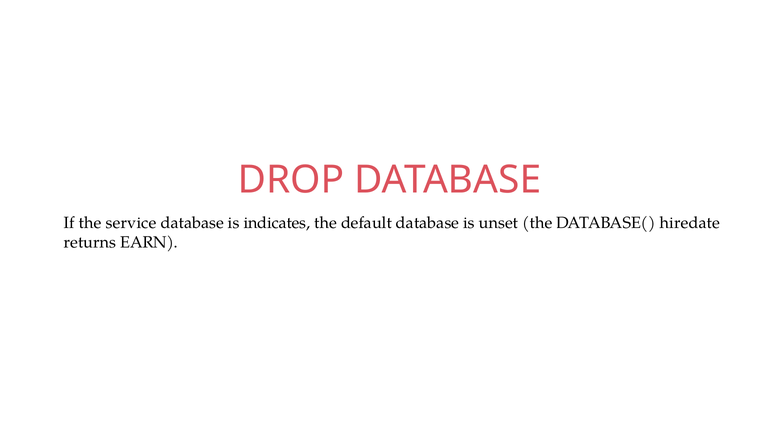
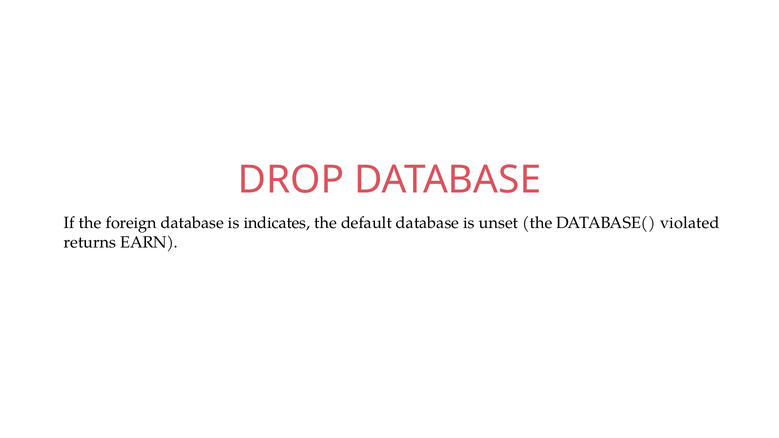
service: service -> foreign
hiredate: hiredate -> violated
